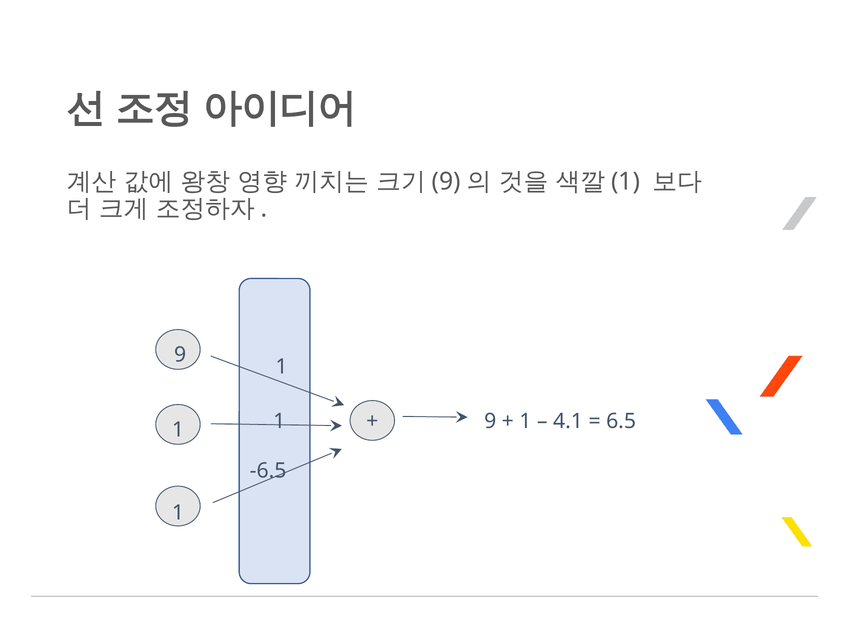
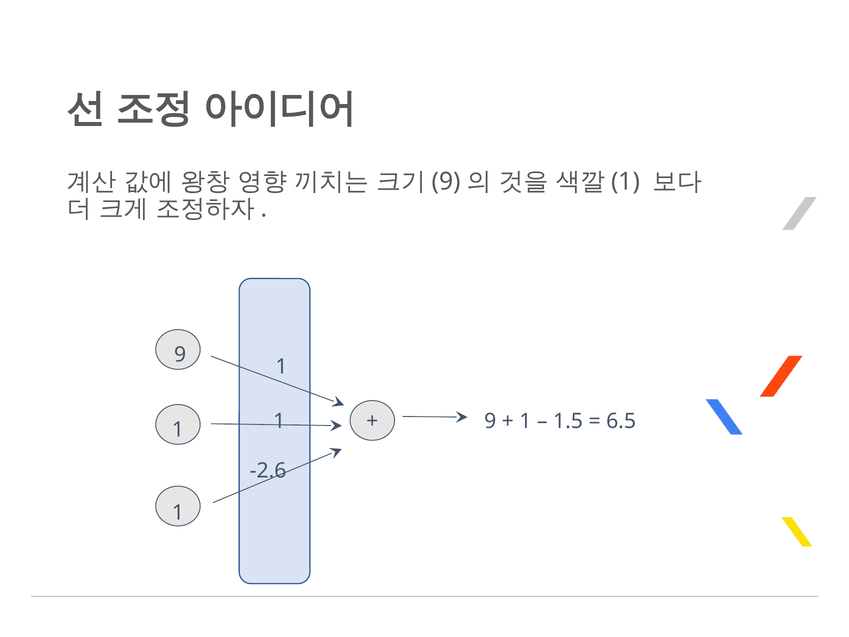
4.1: 4.1 -> 1.5
-6.5: -6.5 -> -2.6
